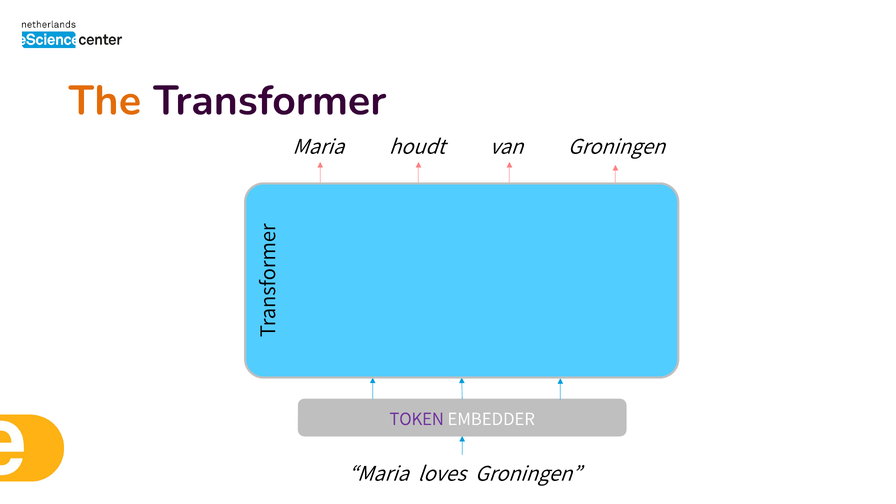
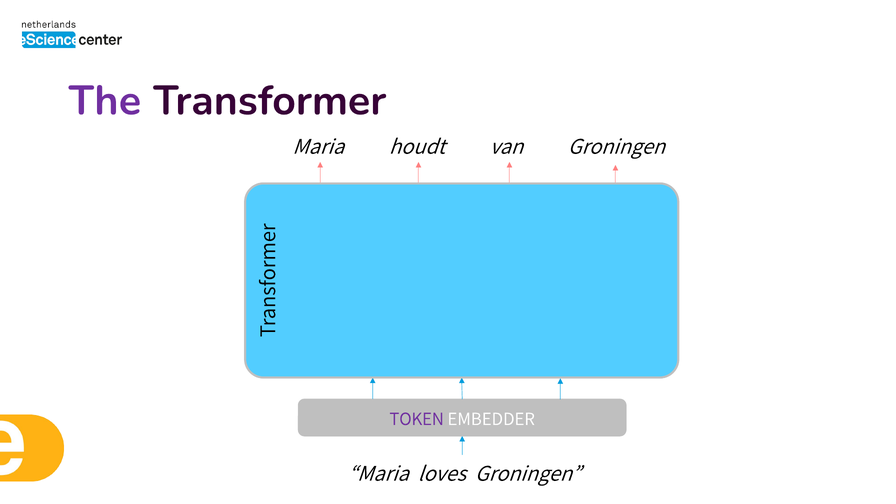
The colour: orange -> purple
